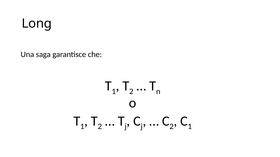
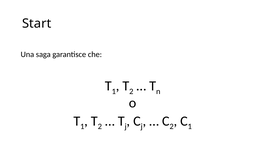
Long: Long -> Start
